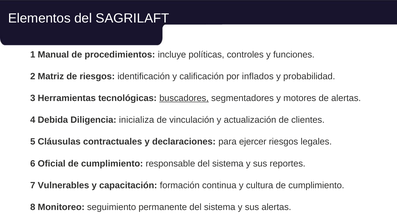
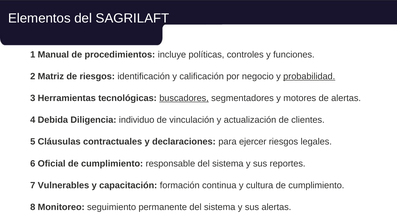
inflados: inflados -> negocio
probabilidad underline: none -> present
inicializa: inicializa -> individuo
